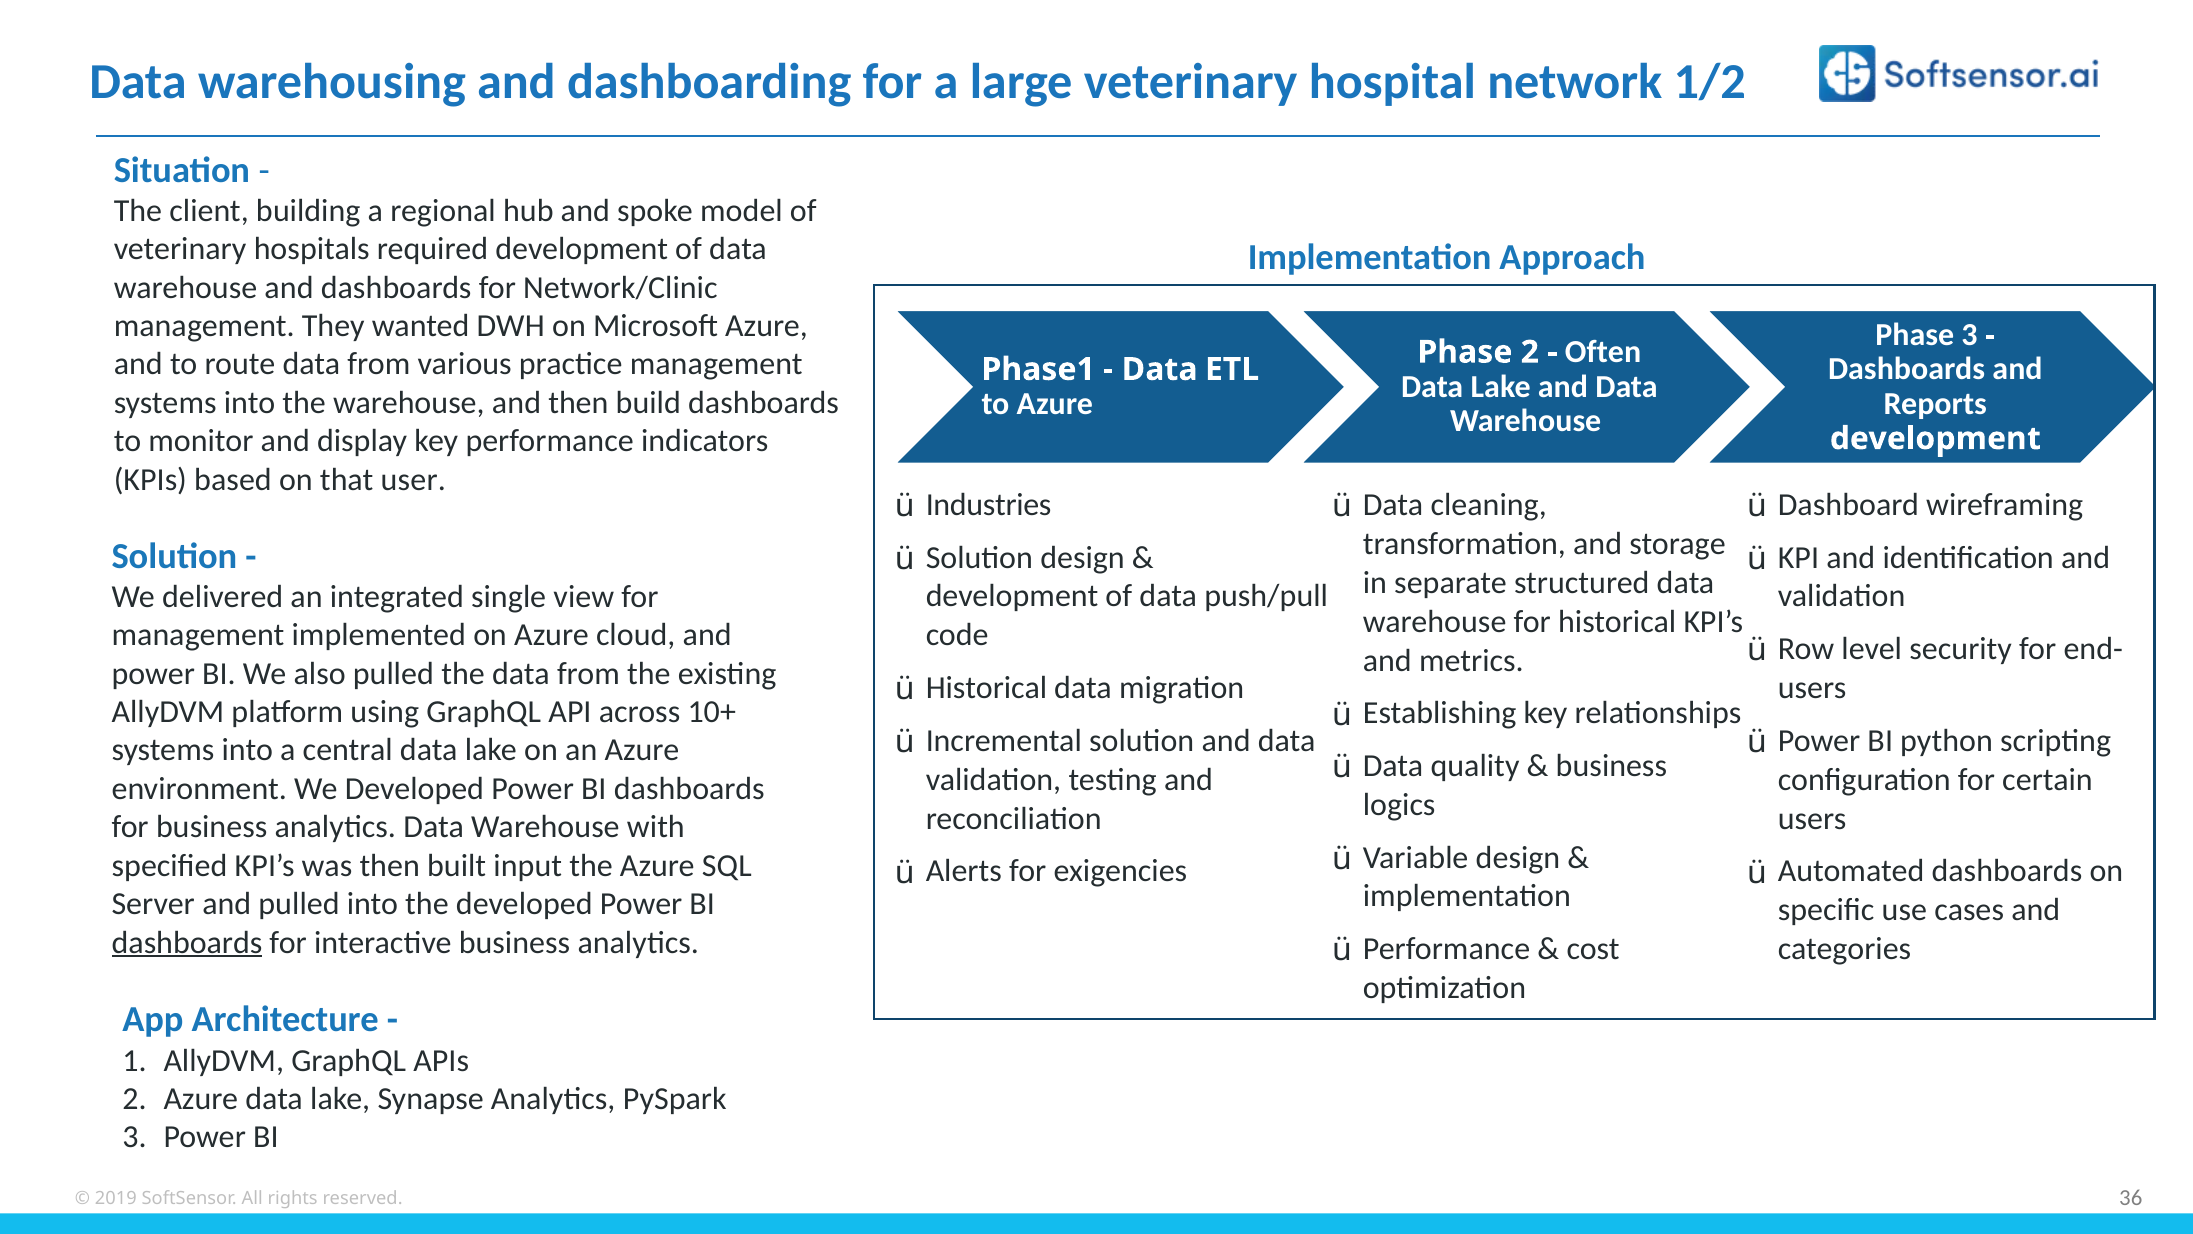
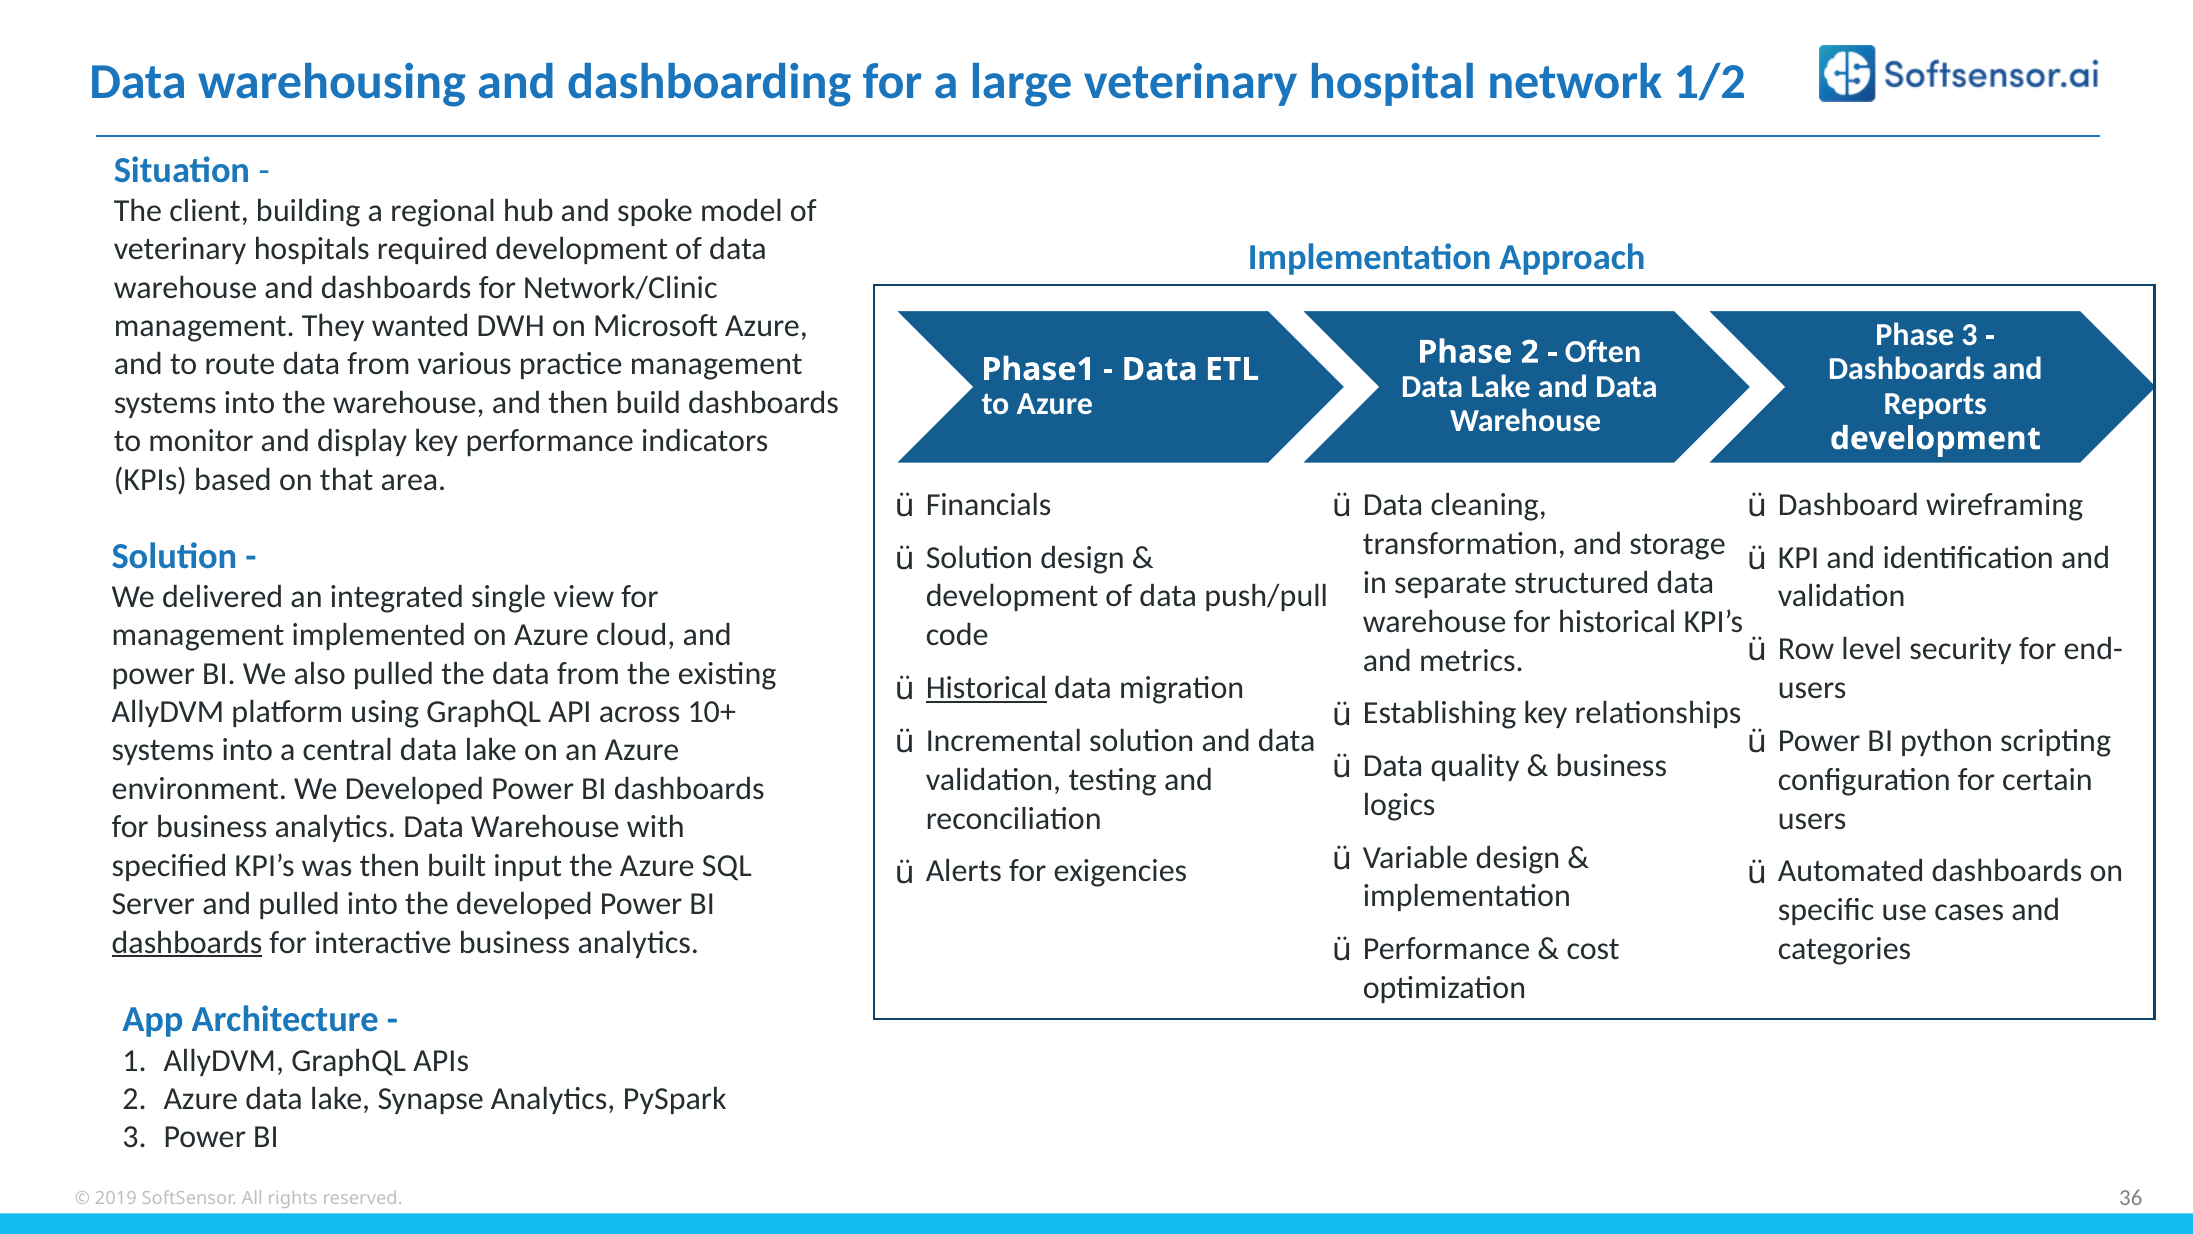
user: user -> area
Industries: Industries -> Financials
Historical at (986, 688) underline: none -> present
